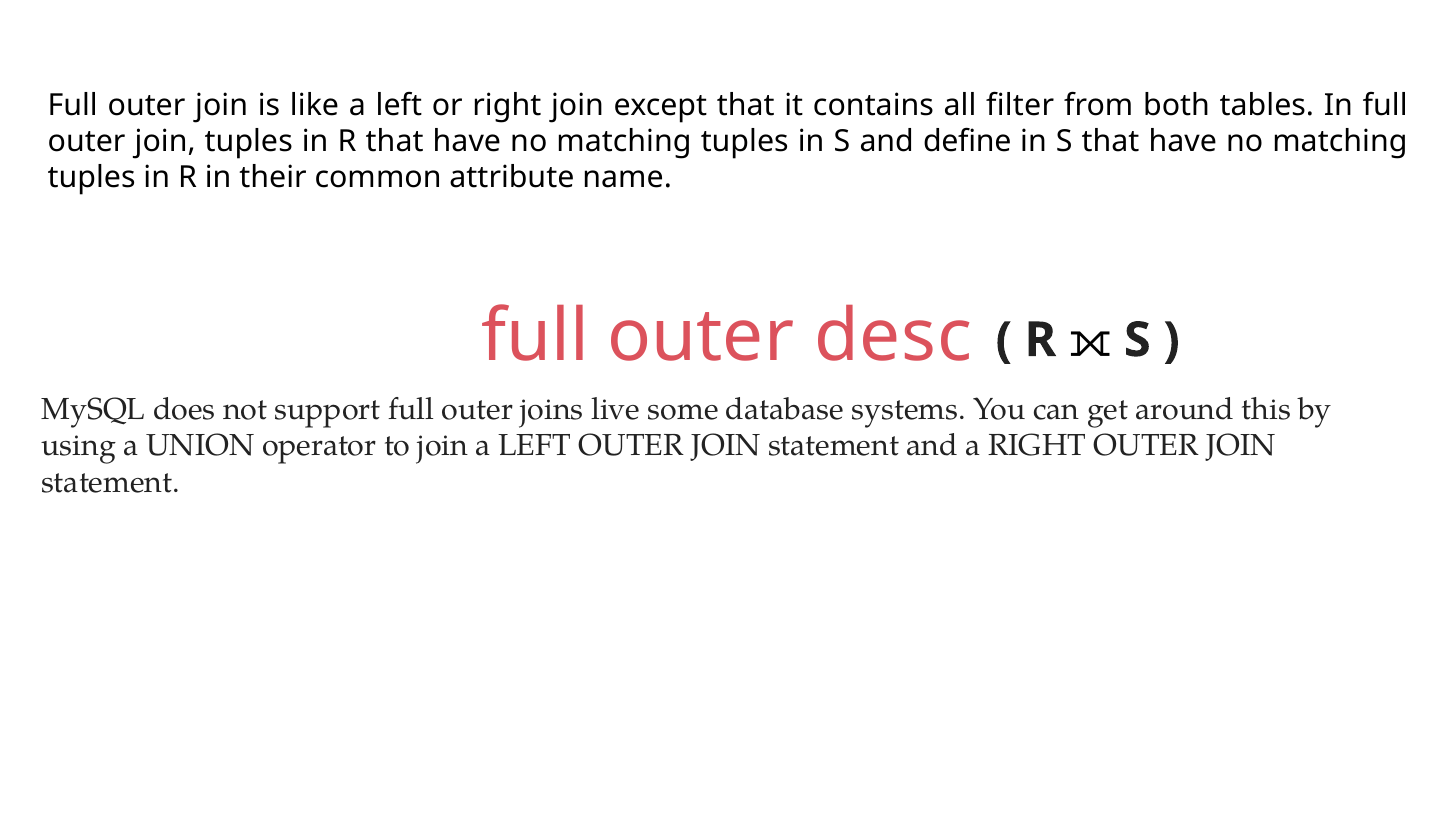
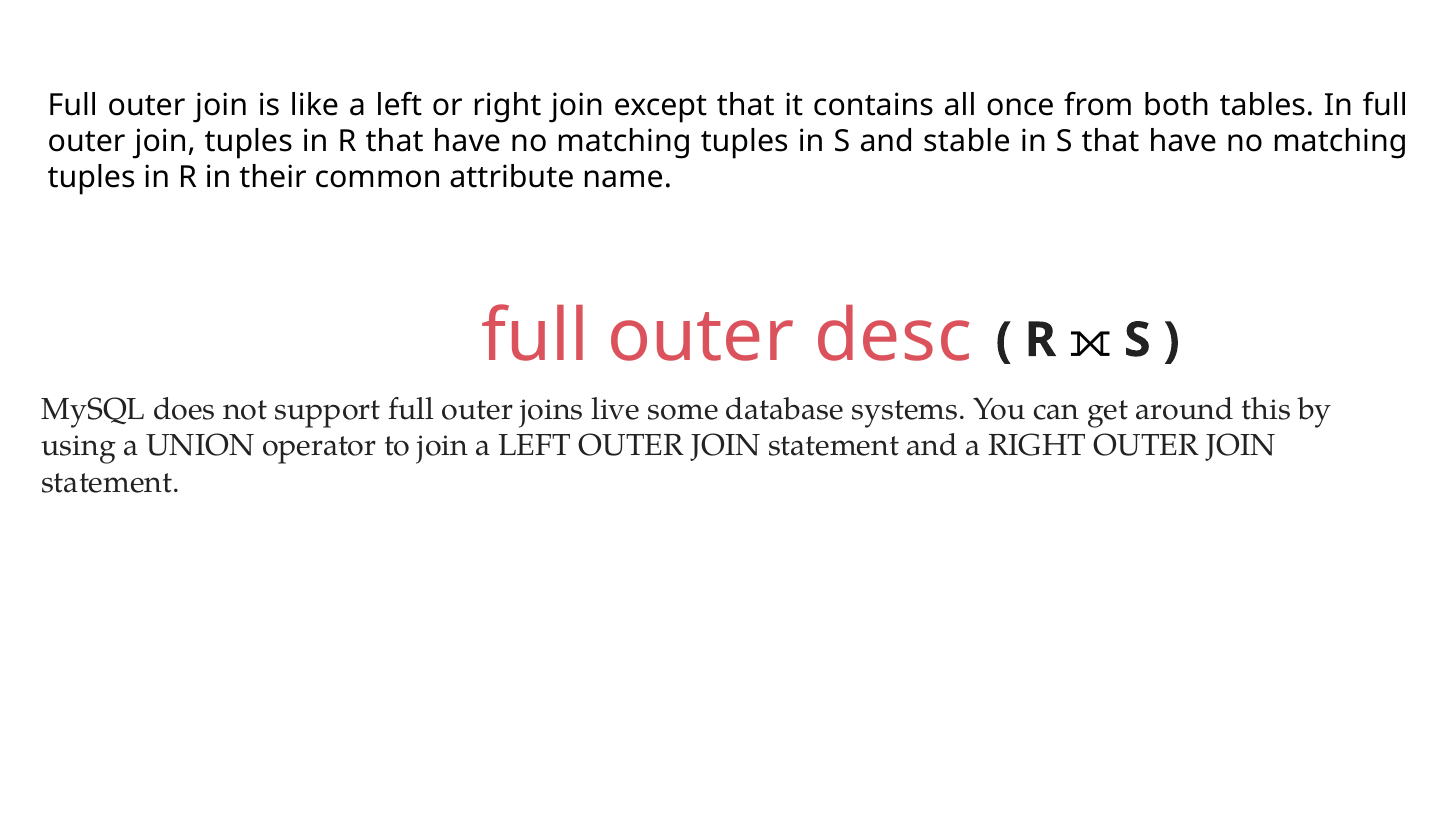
filter: filter -> once
define: define -> stable
